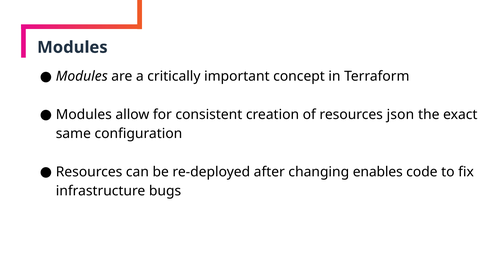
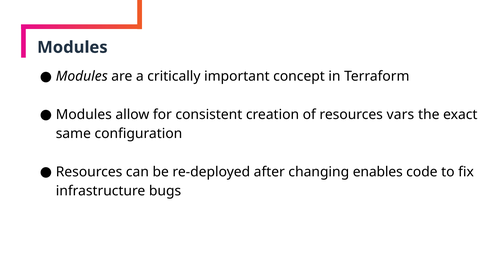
json: json -> vars
